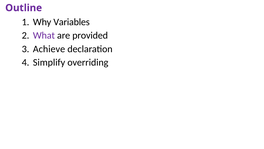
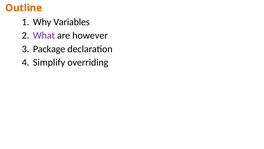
Outline colour: purple -> orange
provided: provided -> however
Achieve: Achieve -> Package
